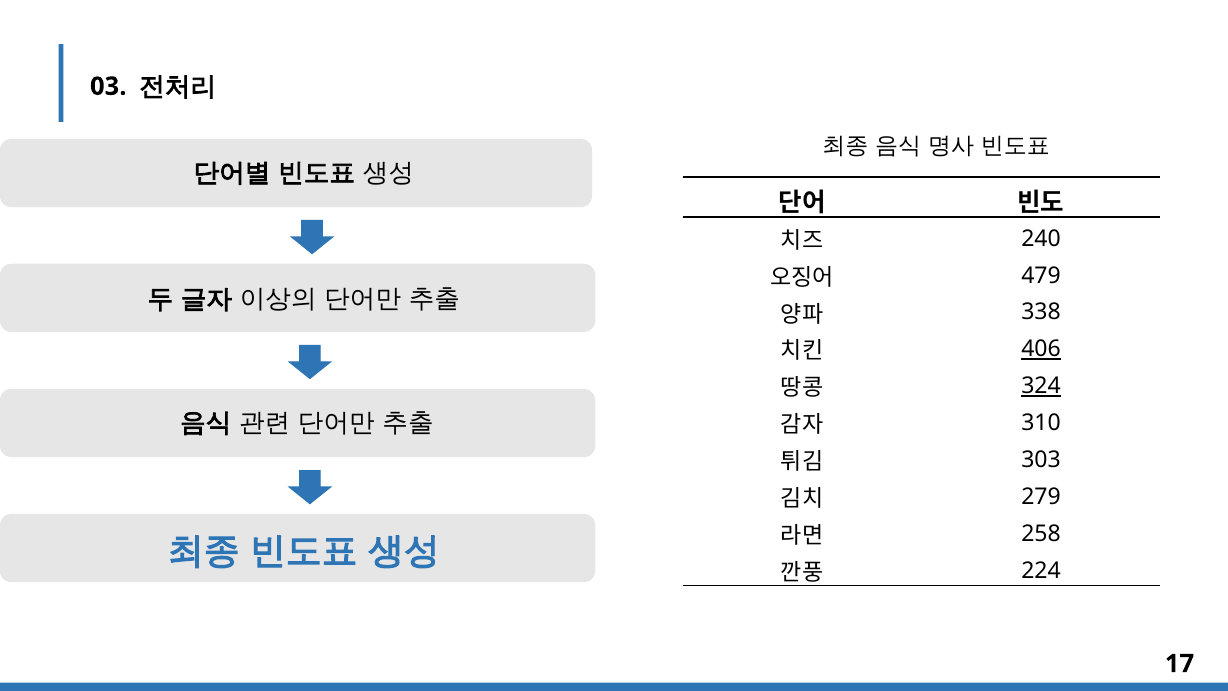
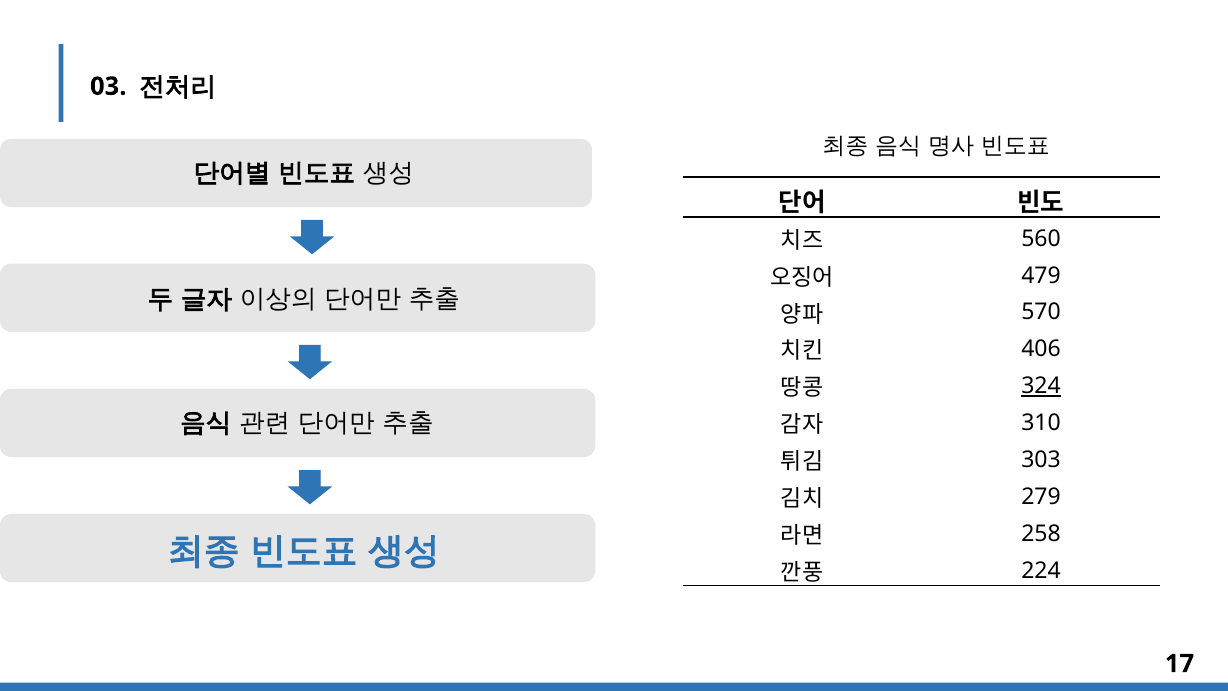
240: 240 -> 560
338: 338 -> 570
406 underline: present -> none
